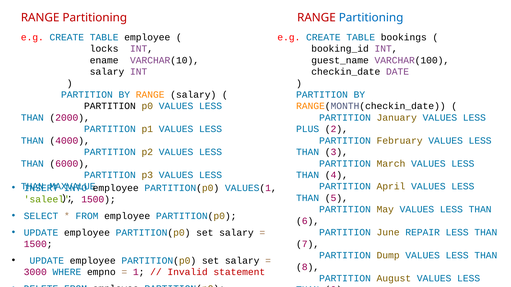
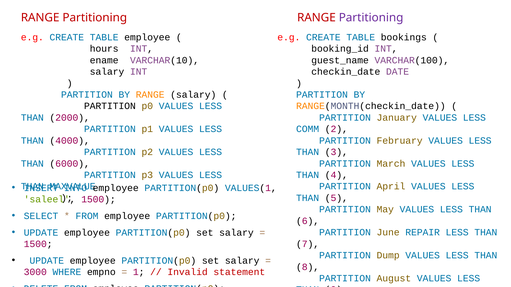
Partitioning at (371, 18) colour: blue -> purple
locks: locks -> hours
PLUS: PLUS -> COMM
